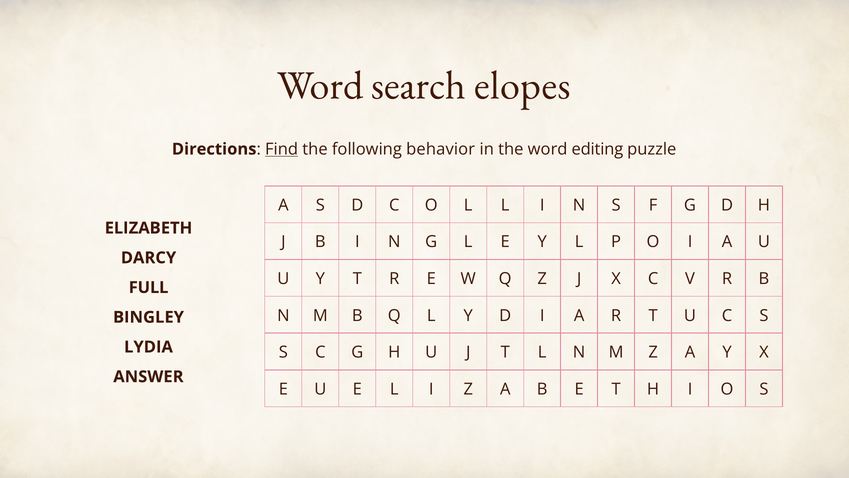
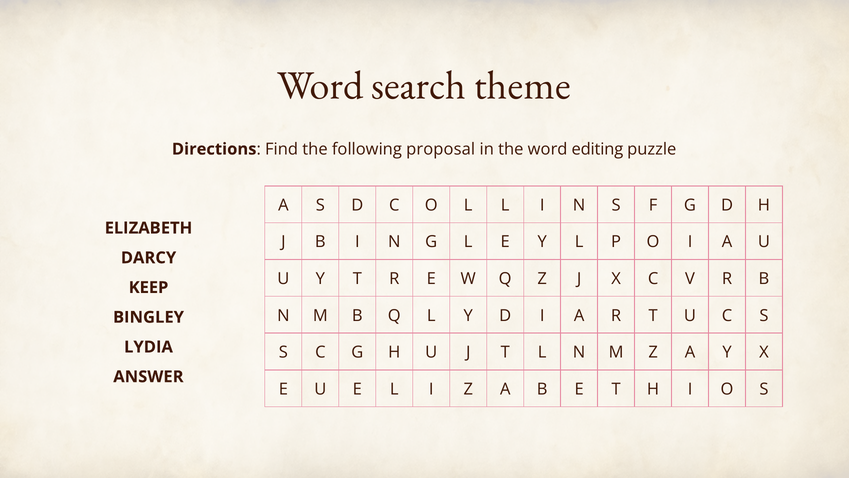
elopes: elopes -> theme
Find underline: present -> none
behavior: behavior -> proposal
FULL: FULL -> KEEP
